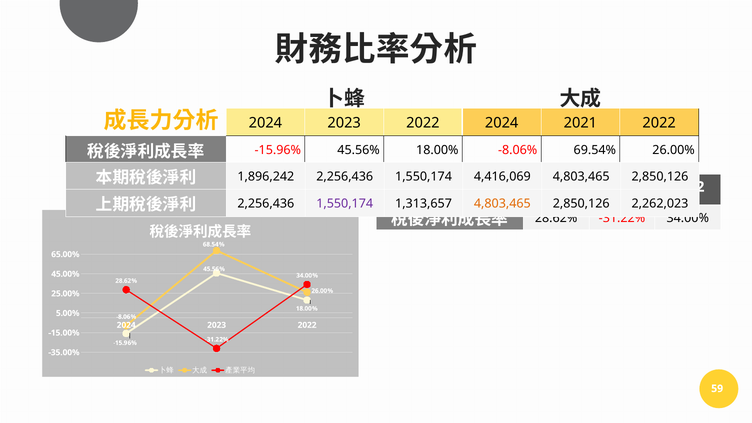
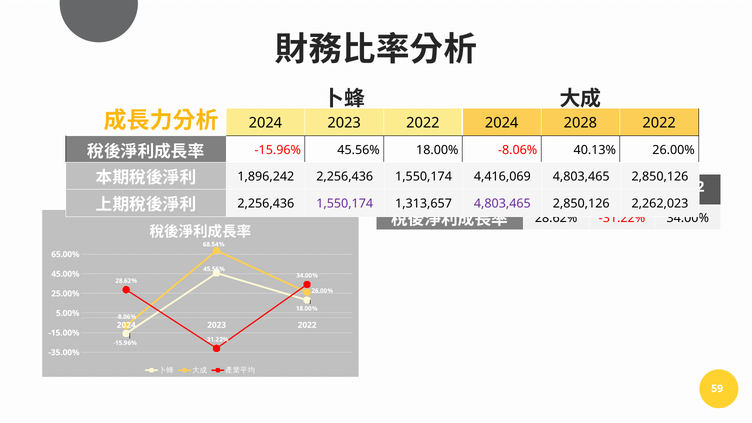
2021: 2021 -> 2028
69.54%: 69.54% -> 40.13%
4,803,465 at (502, 204) colour: orange -> purple
